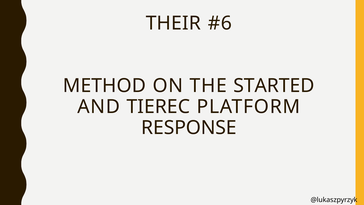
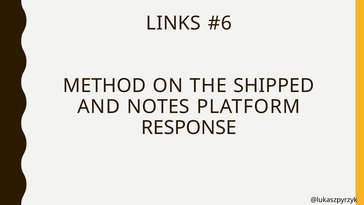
THEIR: THEIR -> LINKS
STARTED: STARTED -> SHIPPED
TIEREC: TIEREC -> NOTES
